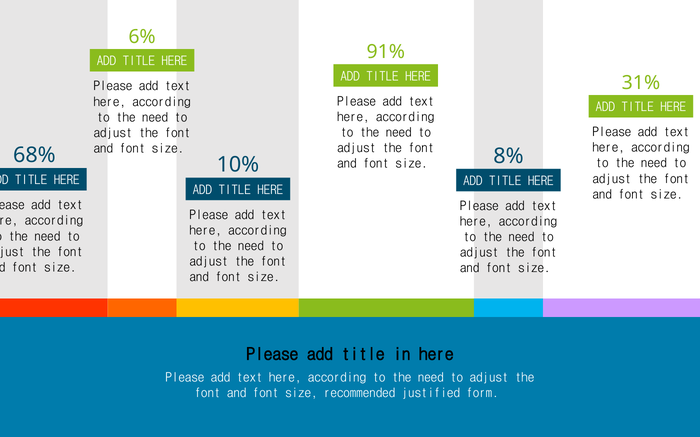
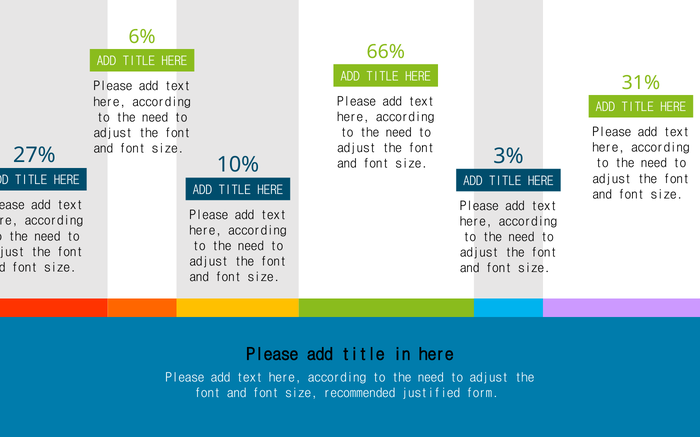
91%: 91% -> 66%
68%: 68% -> 27%
8%: 8% -> 3%
